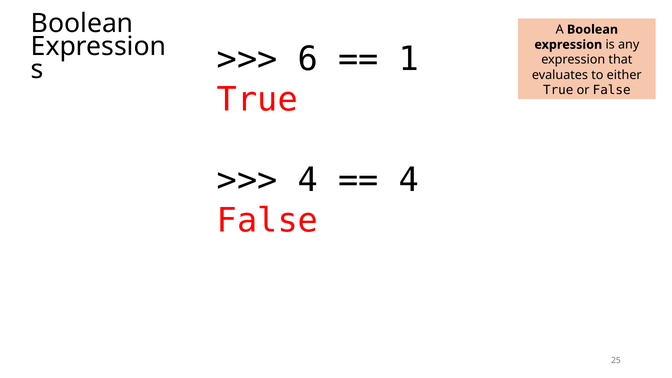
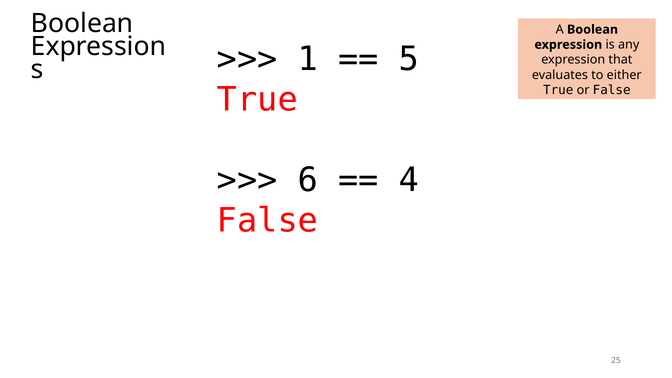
6: 6 -> 1
1: 1 -> 5
4 at (308, 180): 4 -> 6
